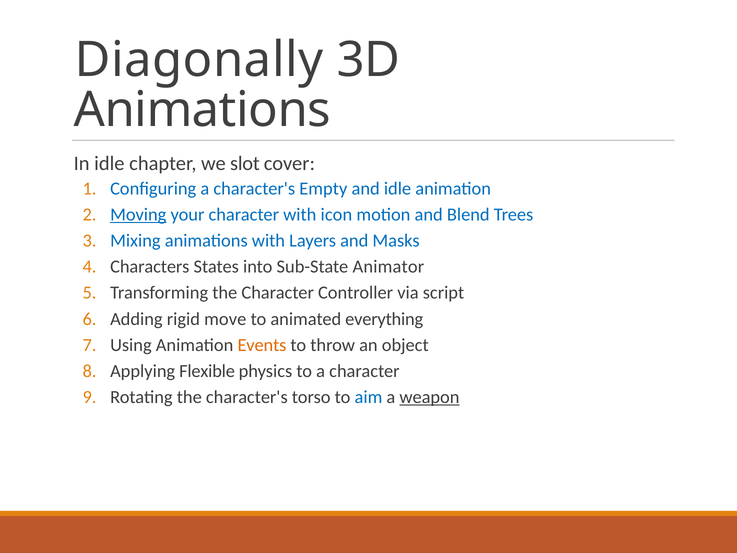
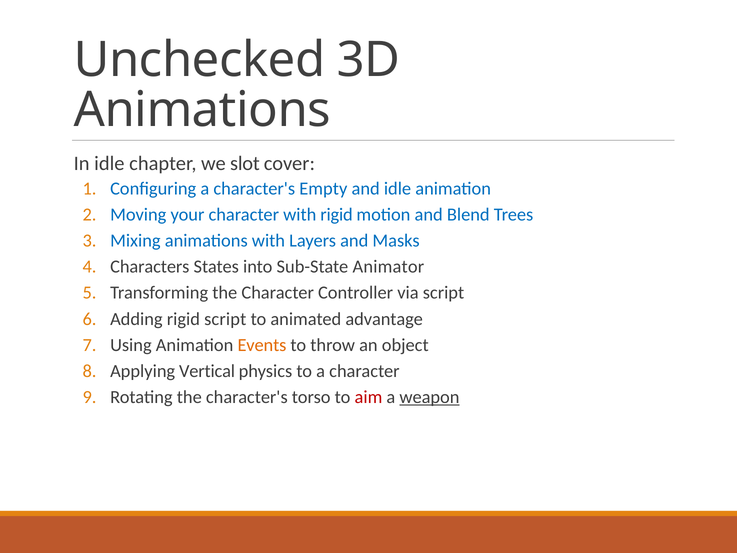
Diagonally: Diagonally -> Unchecked
Moving underline: present -> none
with icon: icon -> rigid
rigid move: move -> script
everything: everything -> advantage
Flexible: Flexible -> Vertical
aim colour: blue -> red
